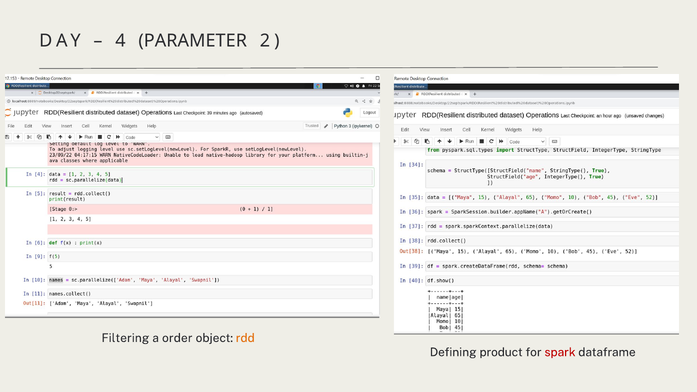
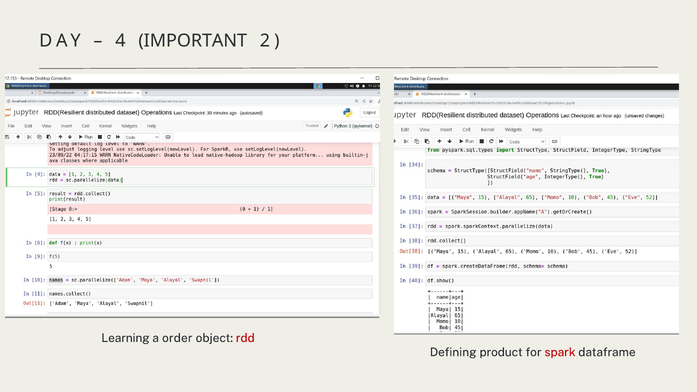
PARAMETER: PARAMETER -> IMPORTANT
Filtering: Filtering -> Learning
rdd colour: orange -> red
